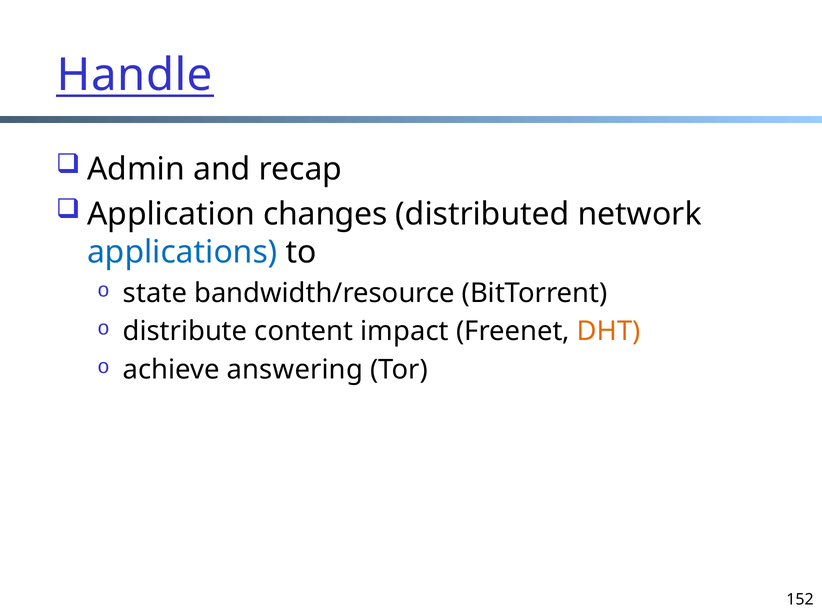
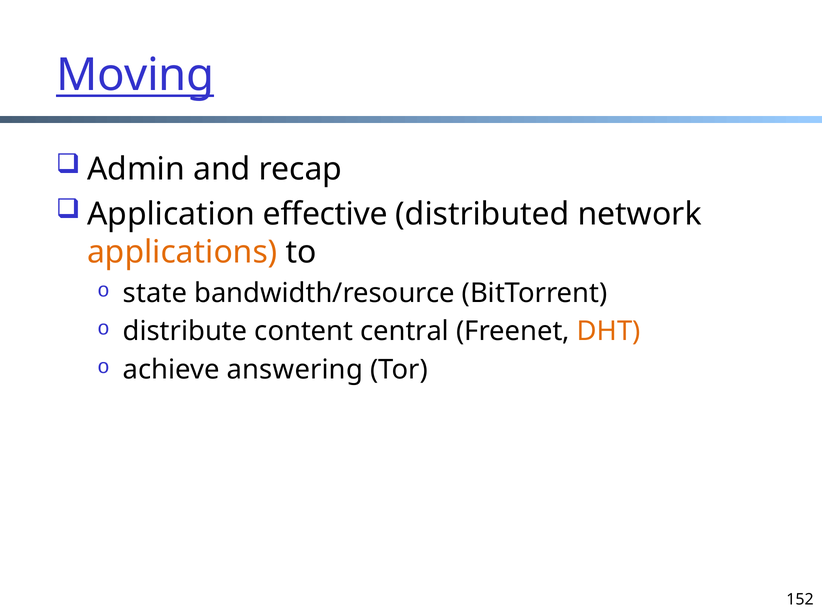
Handle: Handle -> Moving
changes: changes -> effective
applications colour: blue -> orange
impact: impact -> central
